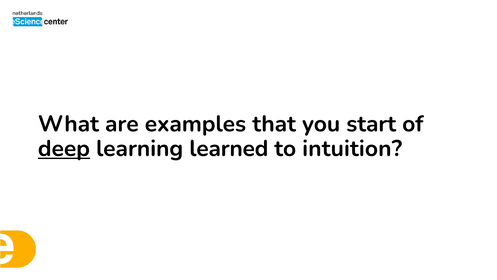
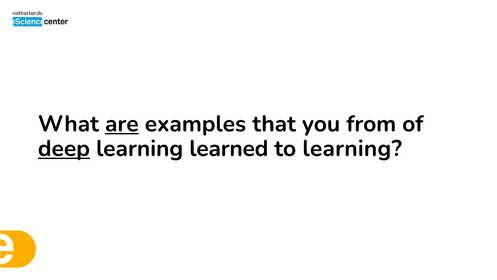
are underline: none -> present
start: start -> from
to intuition: intuition -> learning
